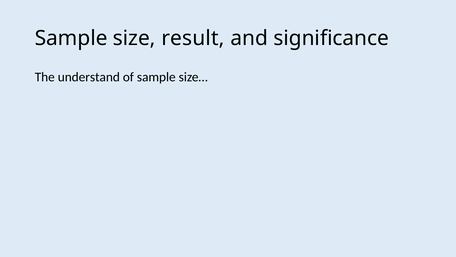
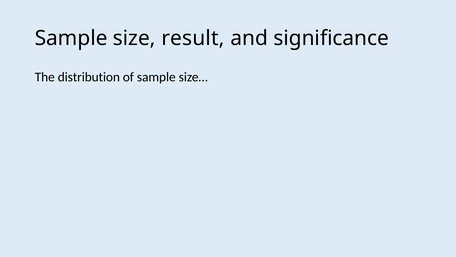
understand: understand -> distribution
